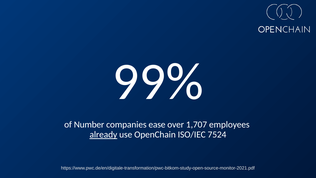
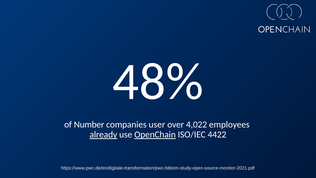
99%: 99% -> 48%
ease: ease -> user
1,707: 1,707 -> 4,022
OpenChain underline: none -> present
7524: 7524 -> 4422
